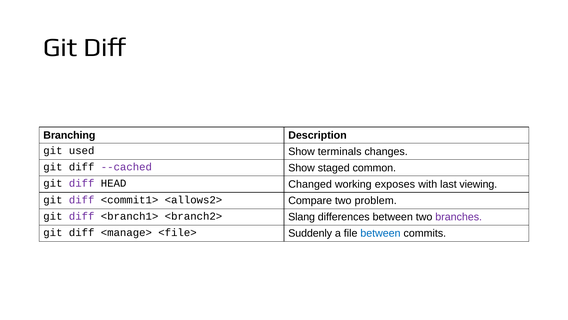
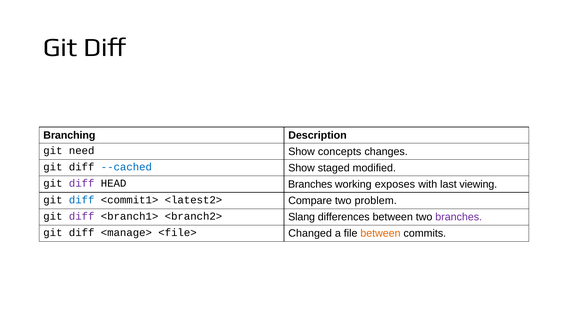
used: used -> need
terminals: terminals -> concepts
--cached colour: purple -> blue
common: common -> modified
HEAD Changed: Changed -> Branches
diff at (82, 200) colour: purple -> blue
<allows2>: <allows2> -> <latest2>
Suddenly: Suddenly -> Changed
between at (380, 233) colour: blue -> orange
